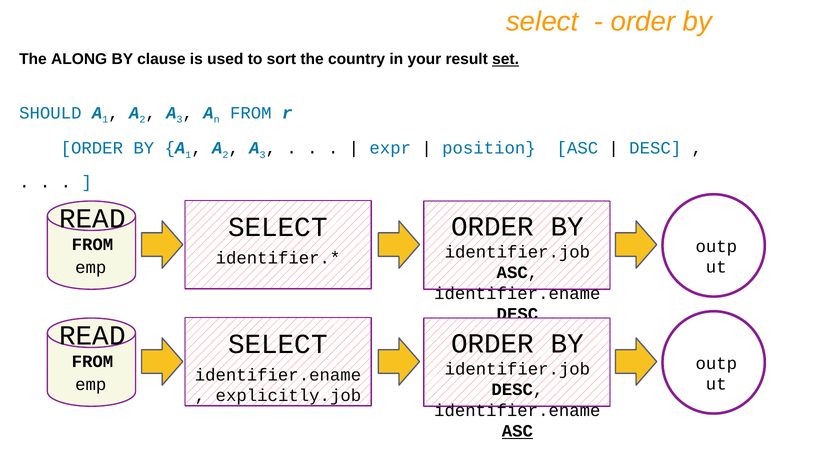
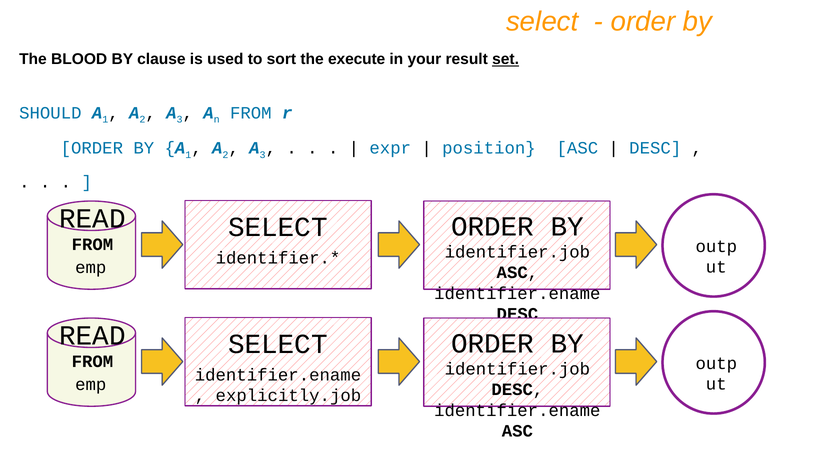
ALONG: ALONG -> BLOOD
country: country -> execute
ASC at (517, 431) underline: present -> none
